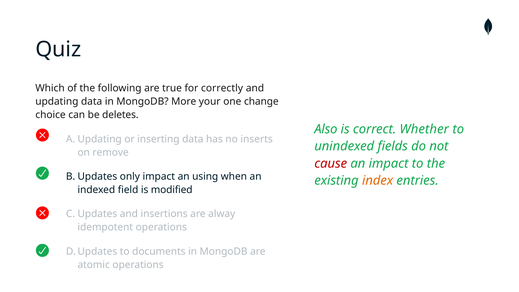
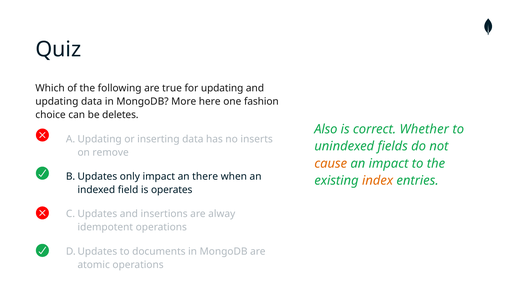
for correctly: correctly -> updating
your: your -> here
change: change -> fashion
cause colour: red -> orange
using: using -> there
modified: modified -> operates
